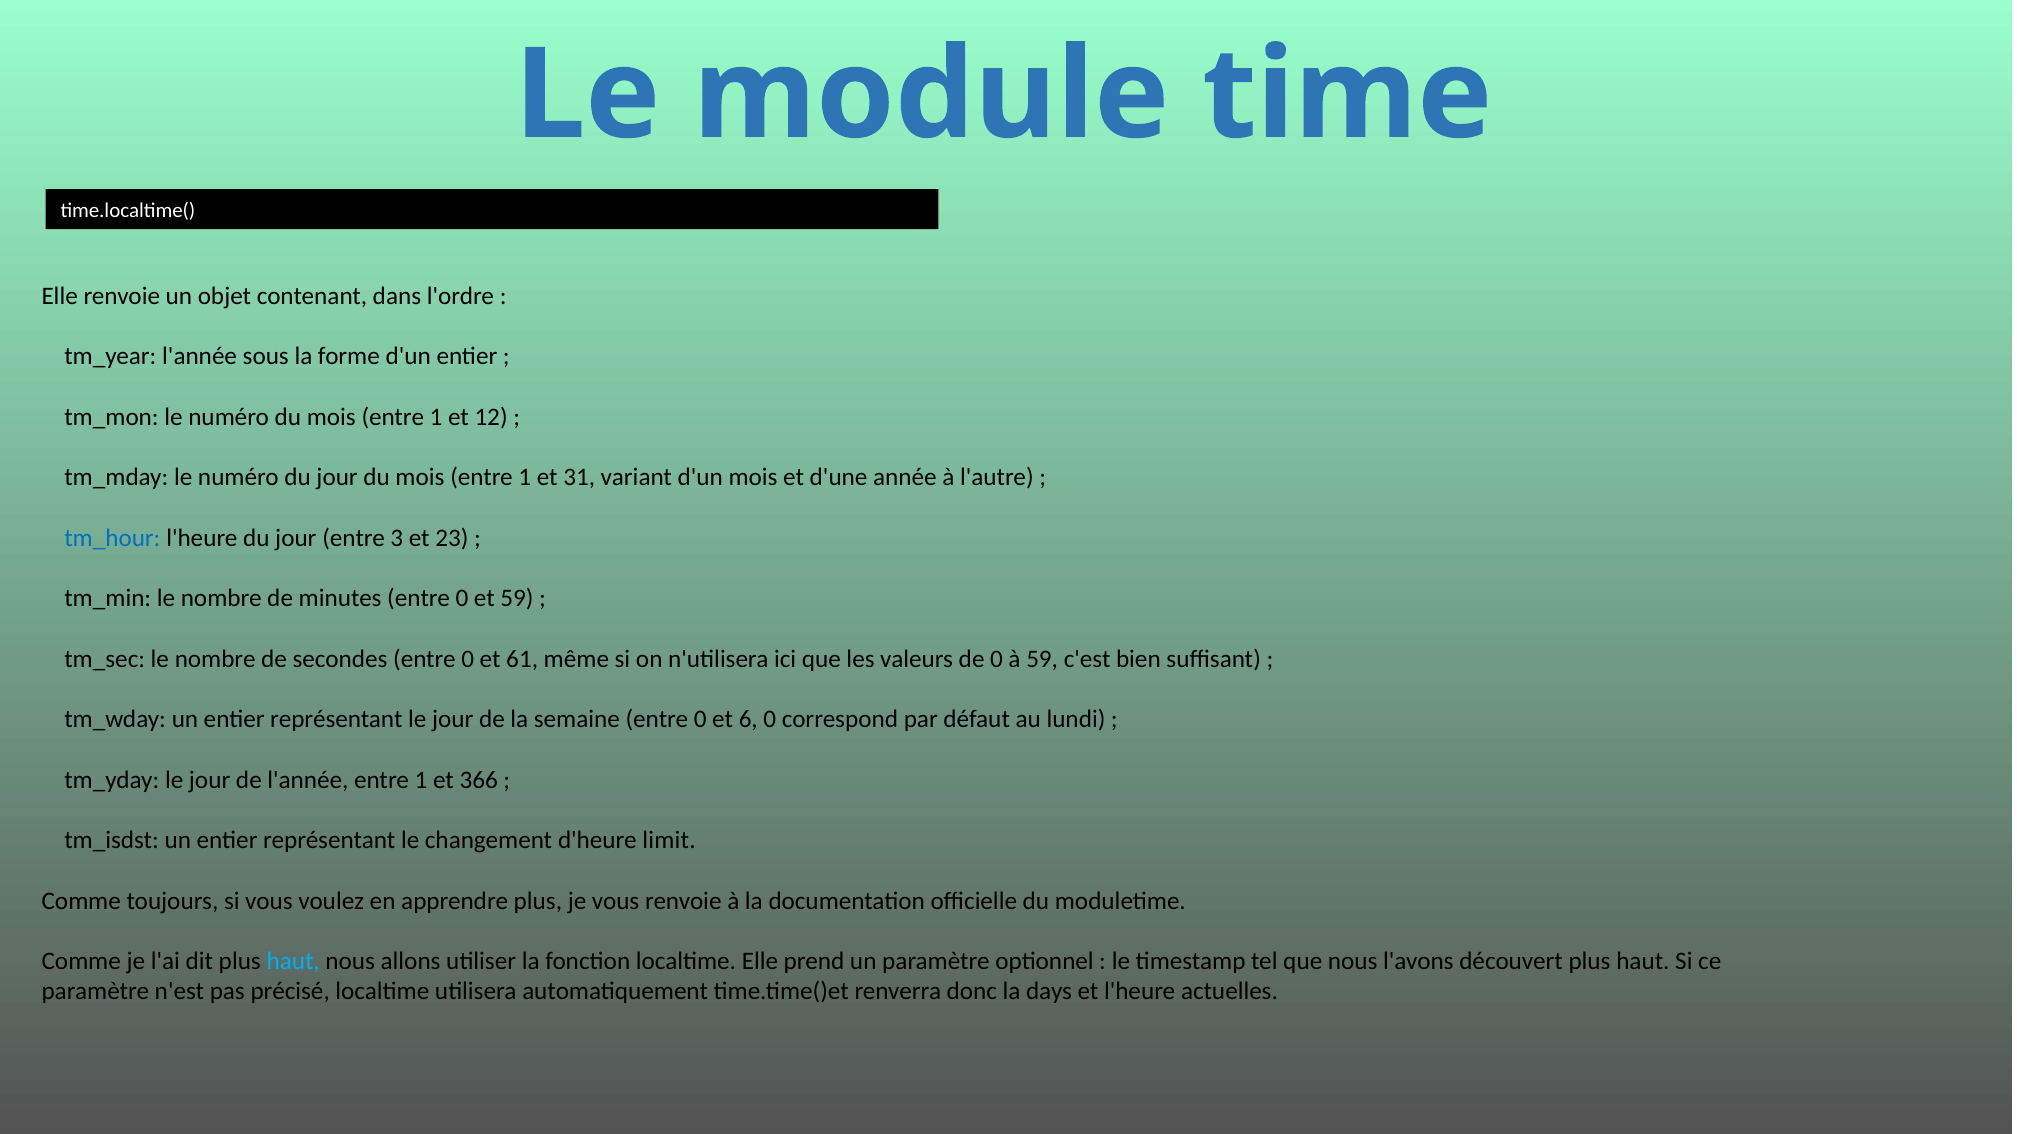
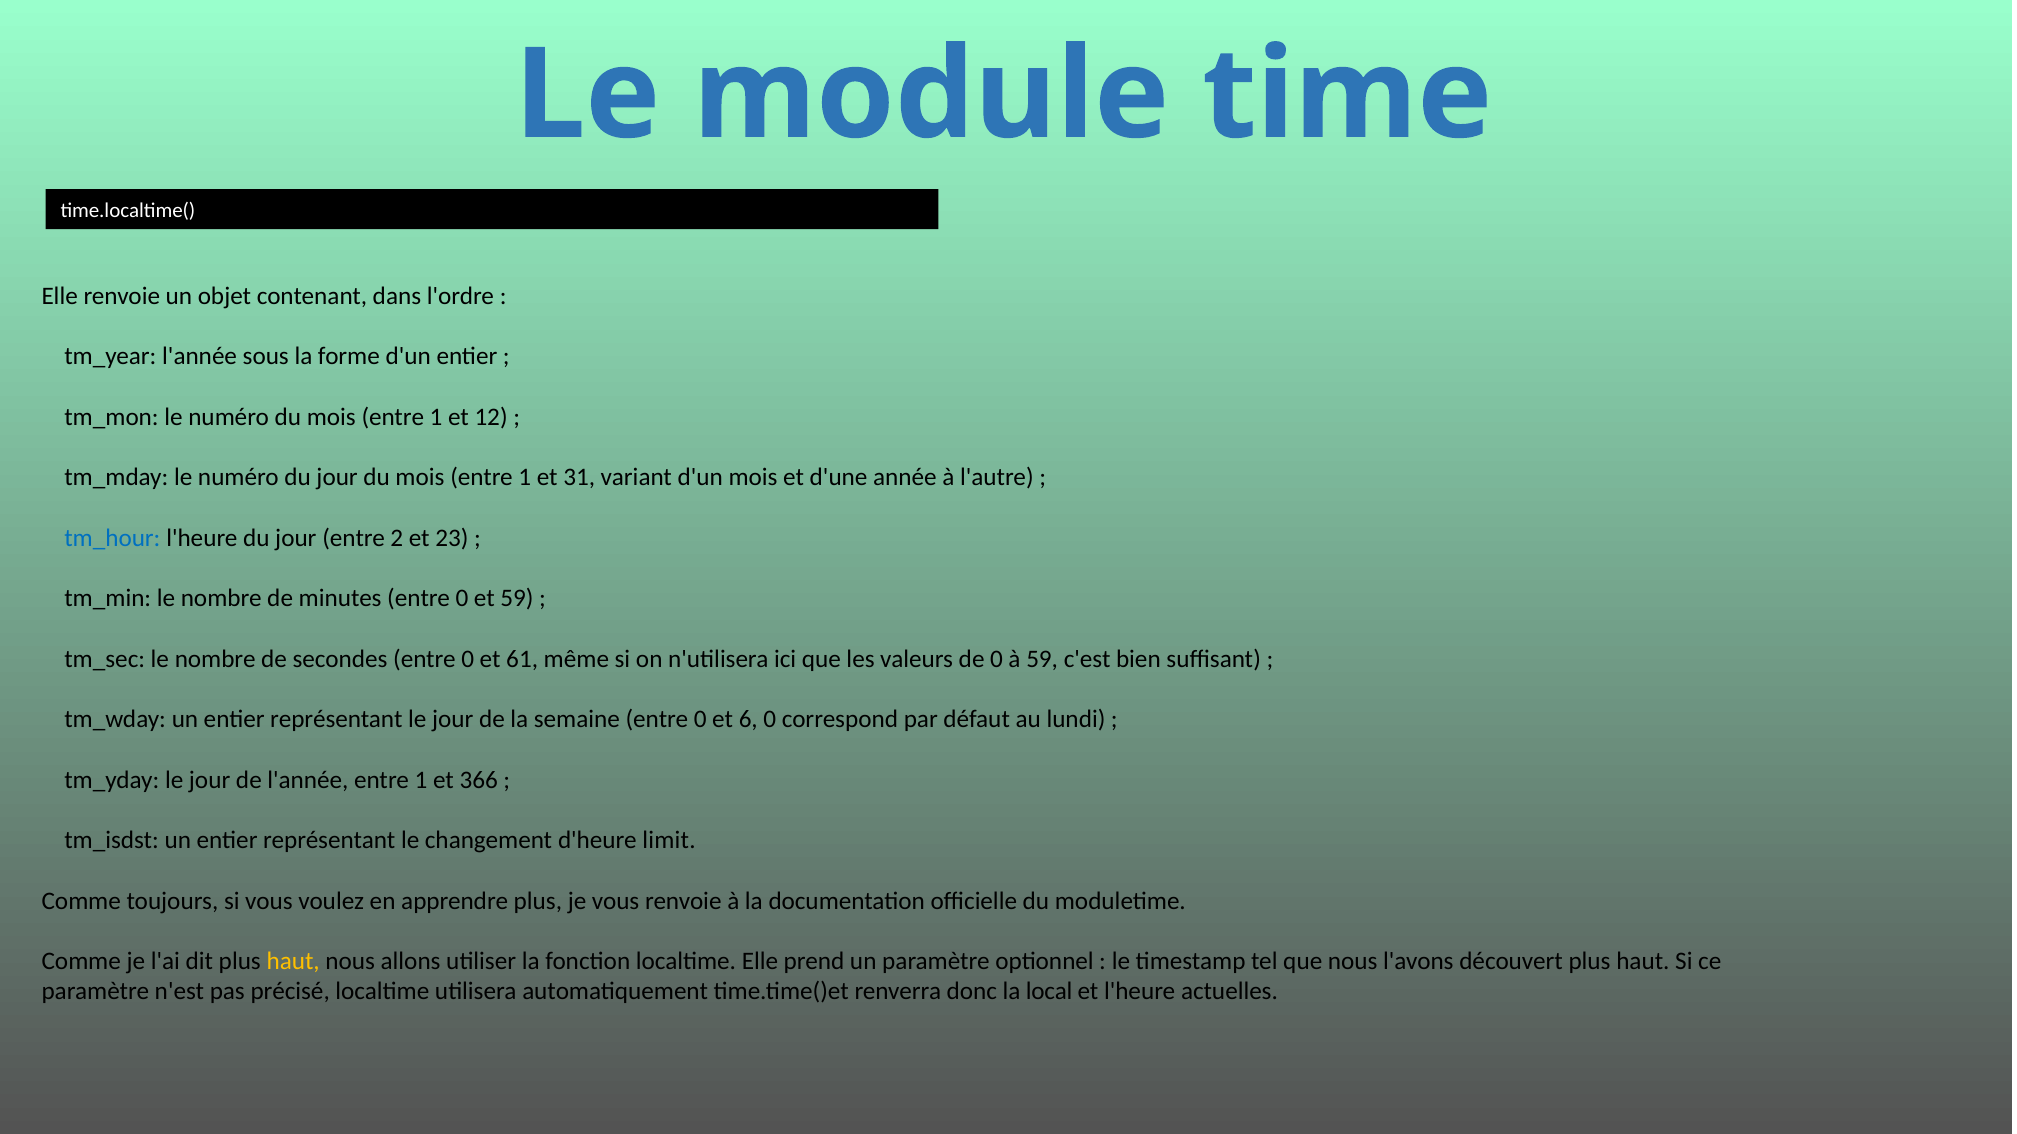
3: 3 -> 2
haut at (293, 962) colour: light blue -> yellow
days: days -> local
